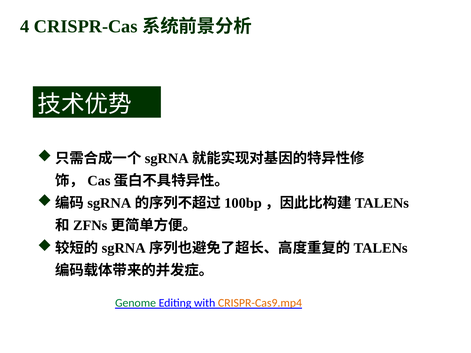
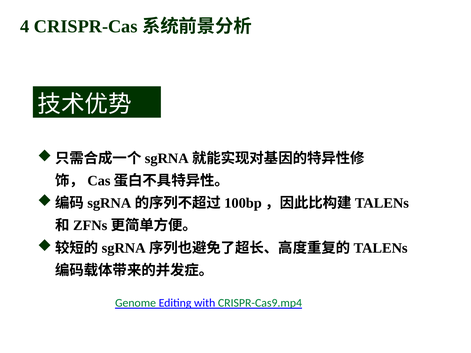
CRISPR-Cas9.mp4 colour: orange -> green
